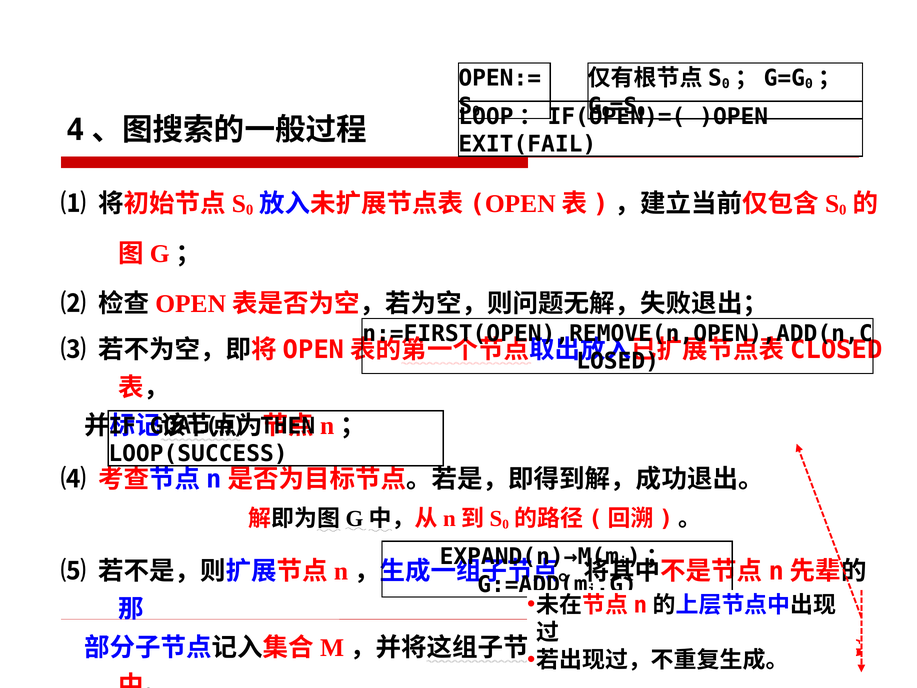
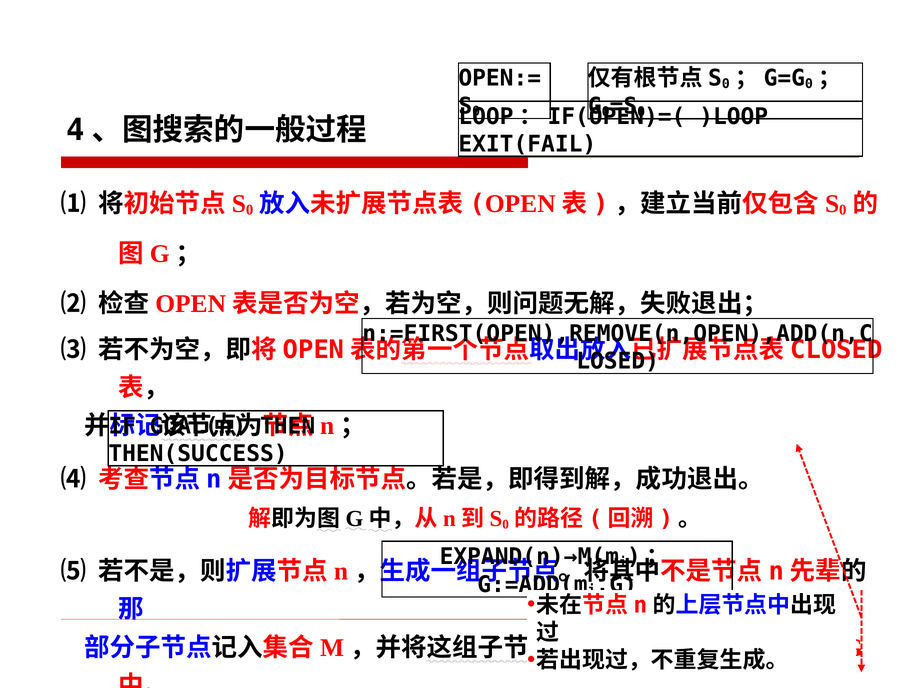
)OPEN: )OPEN -> )LOOP
LOOP(SUCCESS: LOOP(SUCCESS -> THEN(SUCCESS
